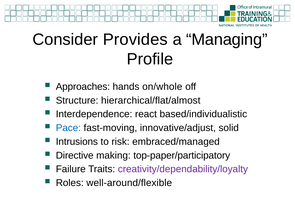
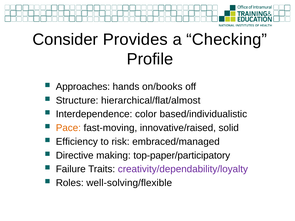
Managing: Managing -> Checking
on/whole: on/whole -> on/books
react: react -> color
Pace colour: blue -> orange
innovative/adjust: innovative/adjust -> innovative/raised
Intrusions: Intrusions -> Efficiency
well-around/flexible: well-around/flexible -> well-solving/flexible
